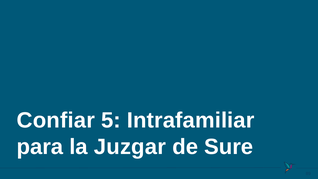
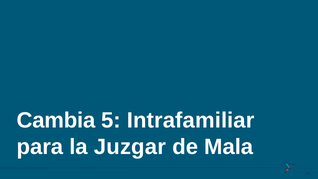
Confiar: Confiar -> Cambia
Sure: Sure -> Mala
